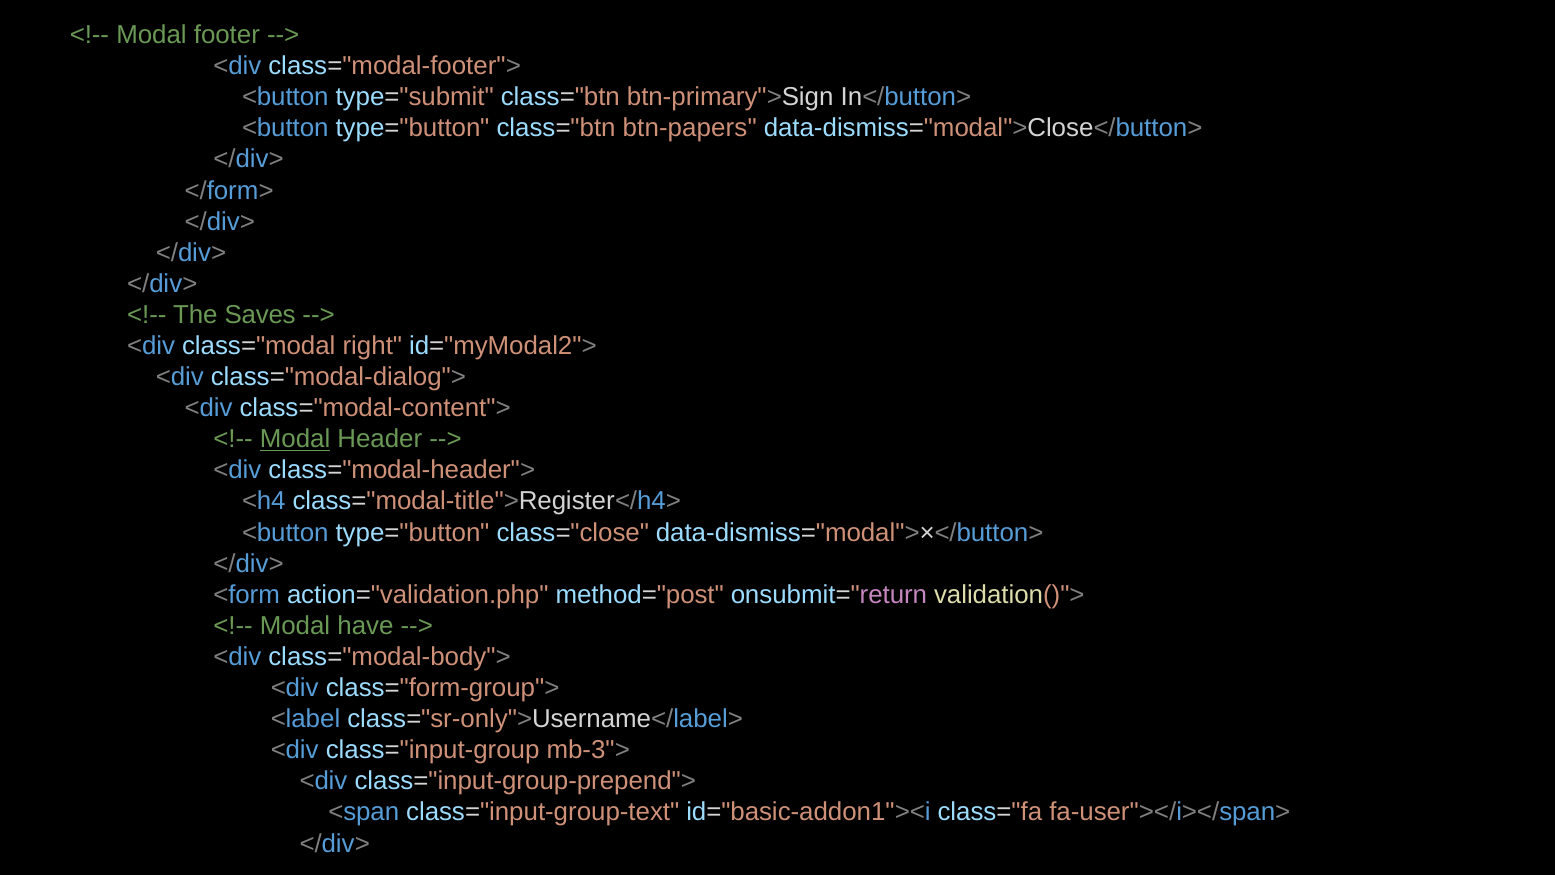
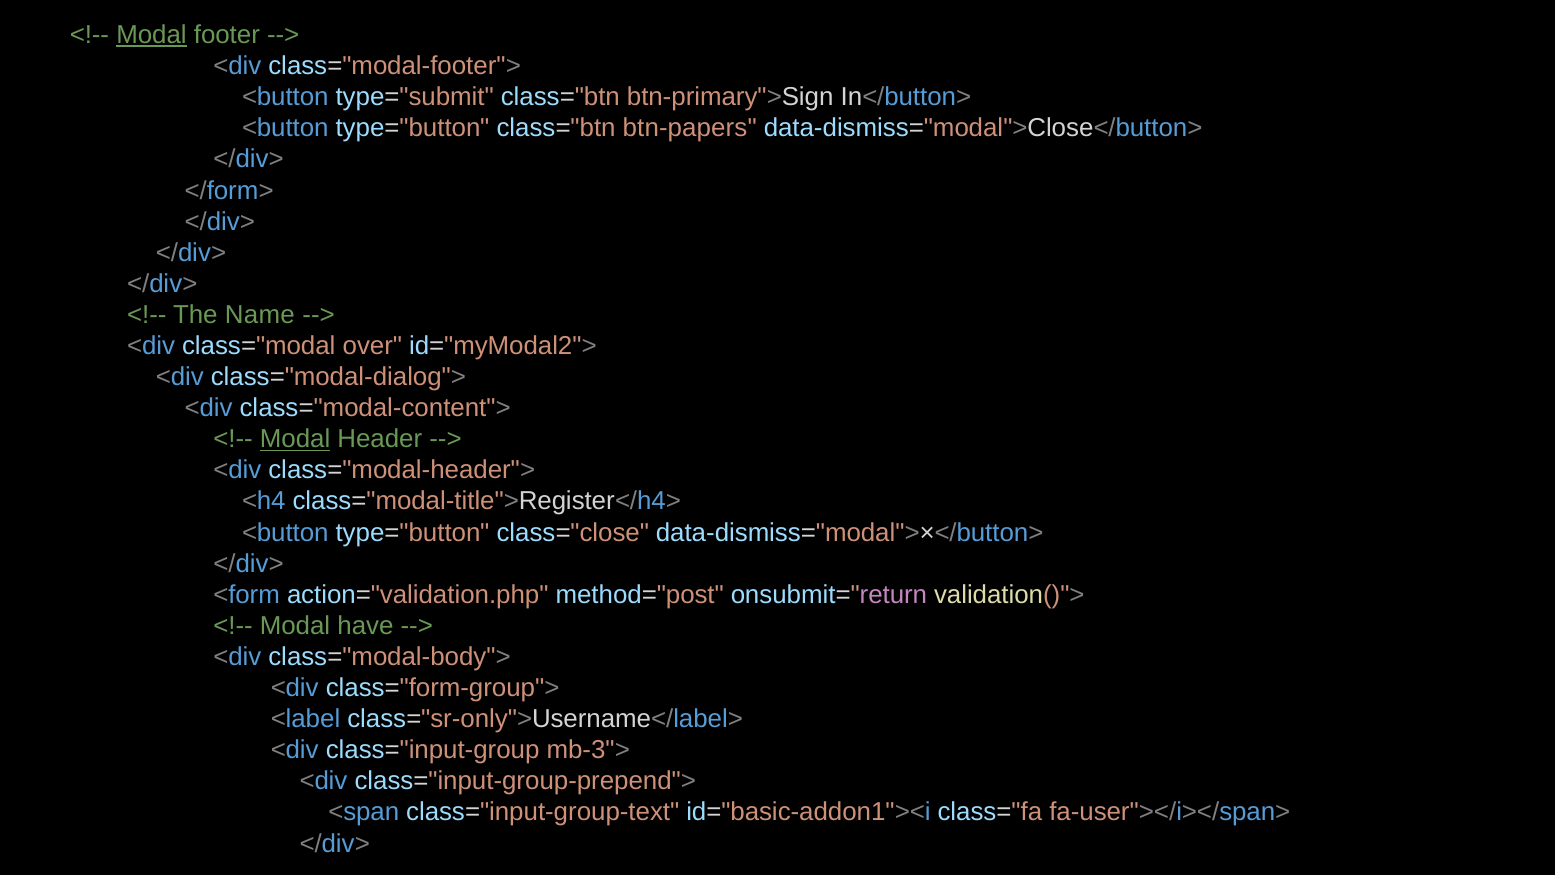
Modal at (152, 35) underline: none -> present
Saves: Saves -> Name
right: right -> over
